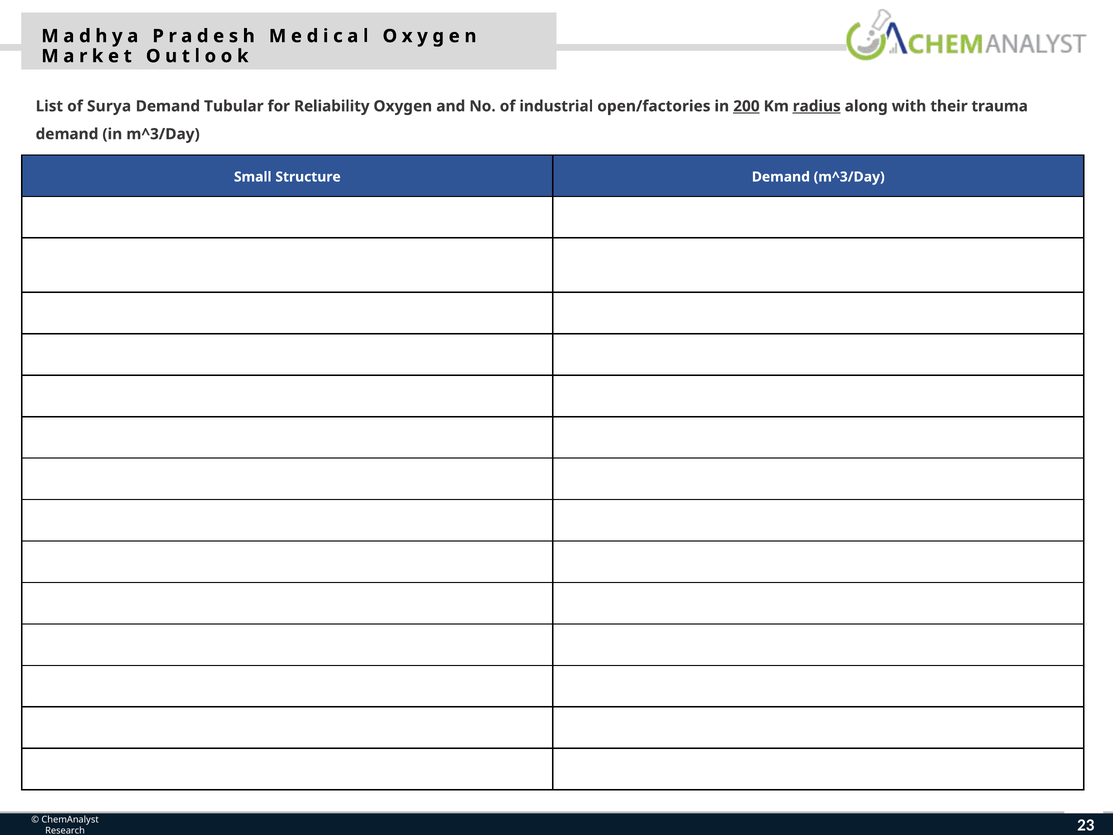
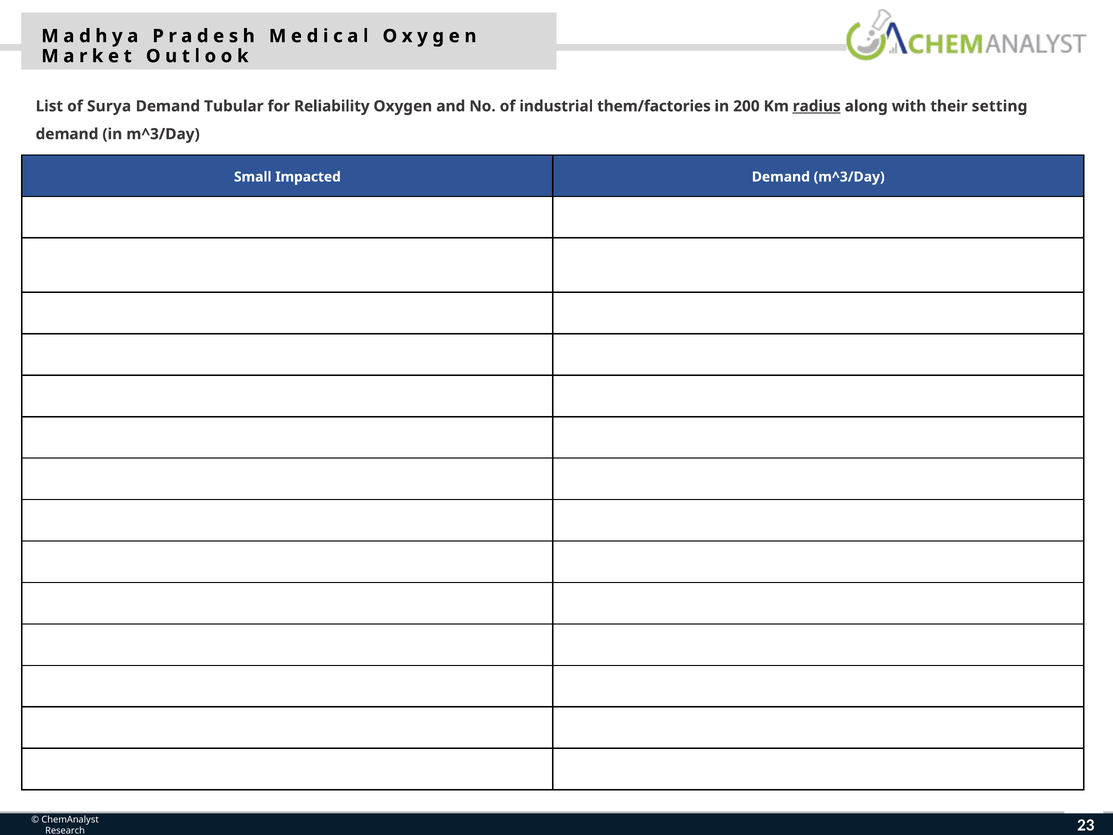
open/factories: open/factories -> them/factories
200 underline: present -> none
trauma: trauma -> setting
Structure: Structure -> Impacted
